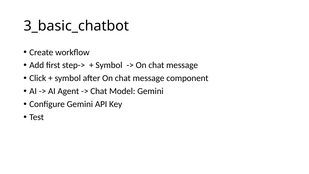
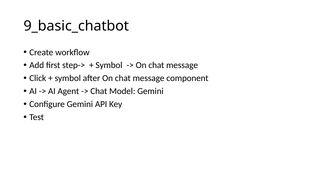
3_basic_chatbot: 3_basic_chatbot -> 9_basic_chatbot
